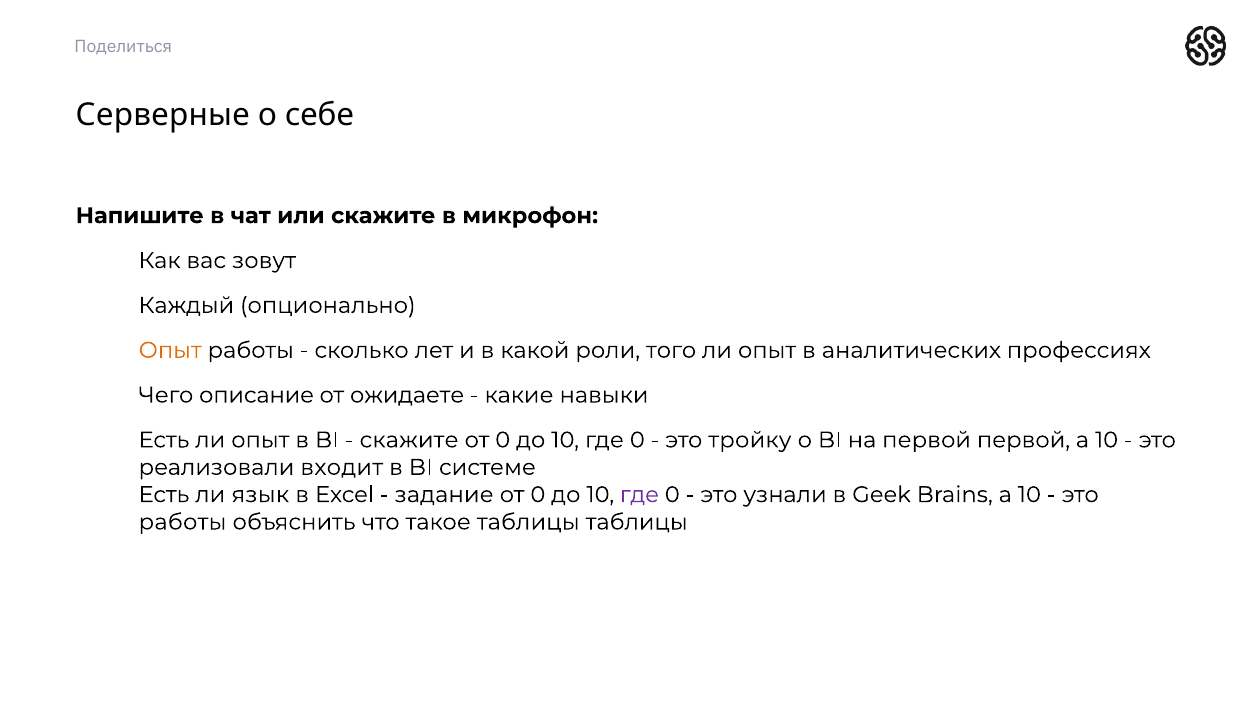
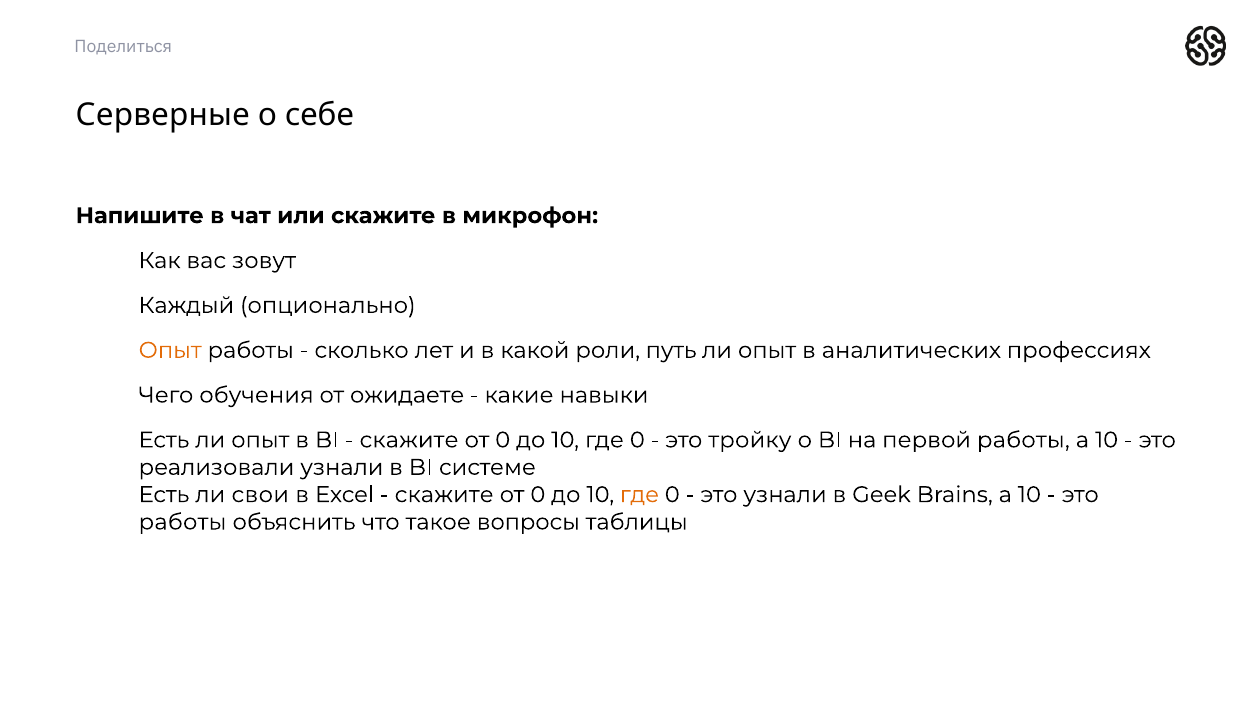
того: того -> путь
описание: описание -> обучения
первой первой: первой -> работы
реализовали входит: входит -> узнали
язык: язык -> свои
задание at (444, 495): задание -> скажите
где at (640, 495) colour: purple -> orange
такое таблицы: таблицы -> вопросы
